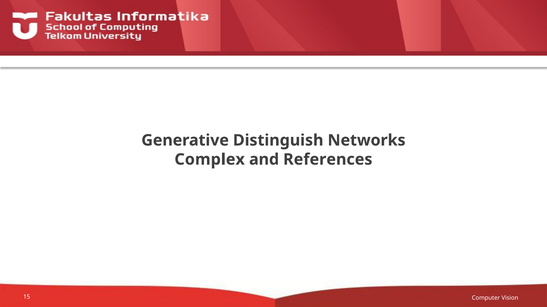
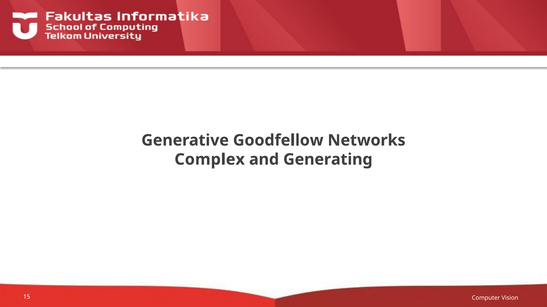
Distinguish: Distinguish -> Goodfellow
References: References -> Generating
